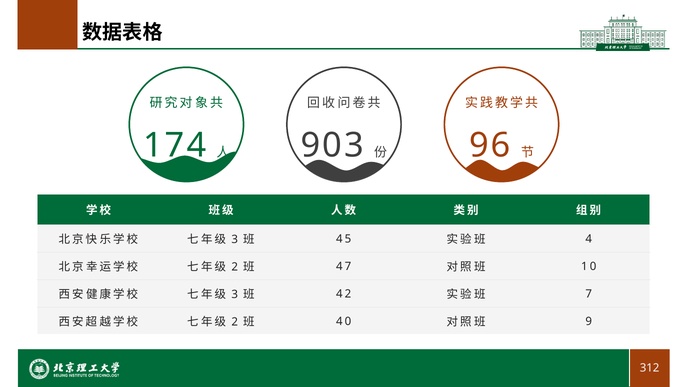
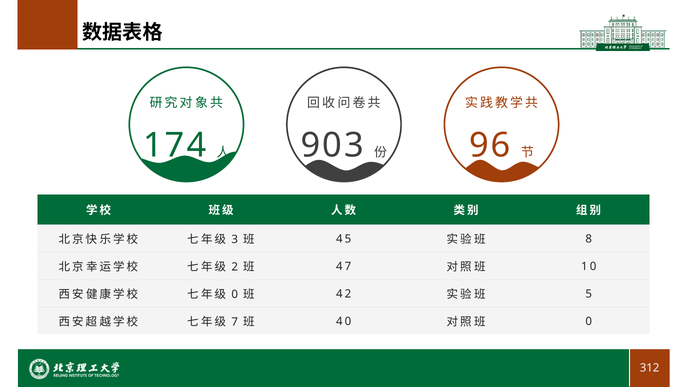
4: 4 -> 8
3 at (235, 294): 3 -> 0
7: 7 -> 5
2 at (235, 322): 2 -> 7
9 at (589, 321): 9 -> 0
